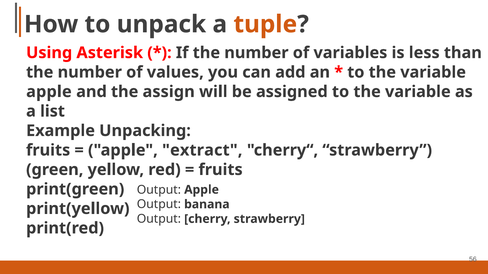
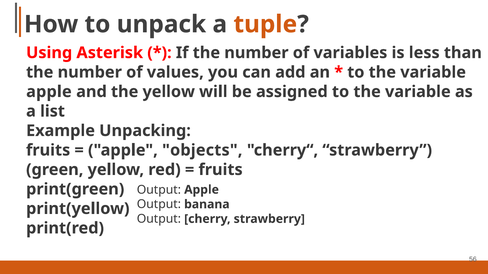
the assign: assign -> yellow
extract: extract -> objects
